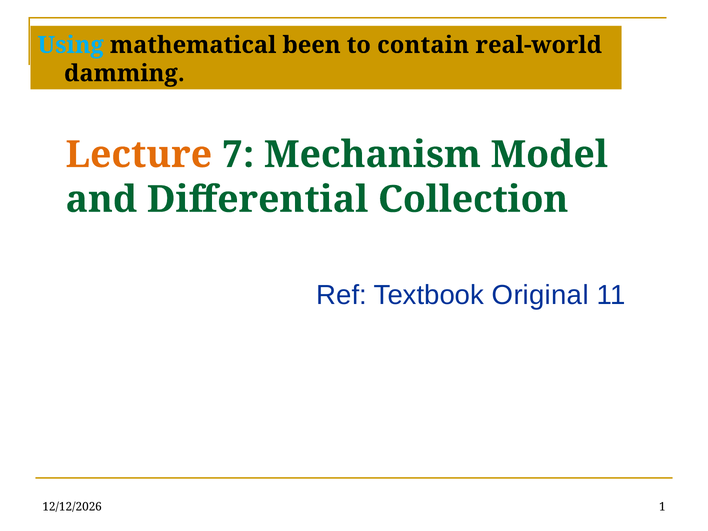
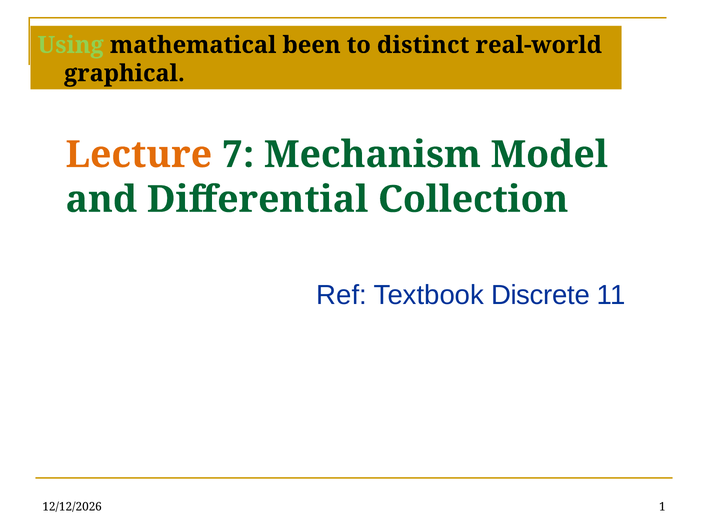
Using colour: light blue -> light green
contain: contain -> distinct
damming: damming -> graphical
Original: Original -> Discrete
